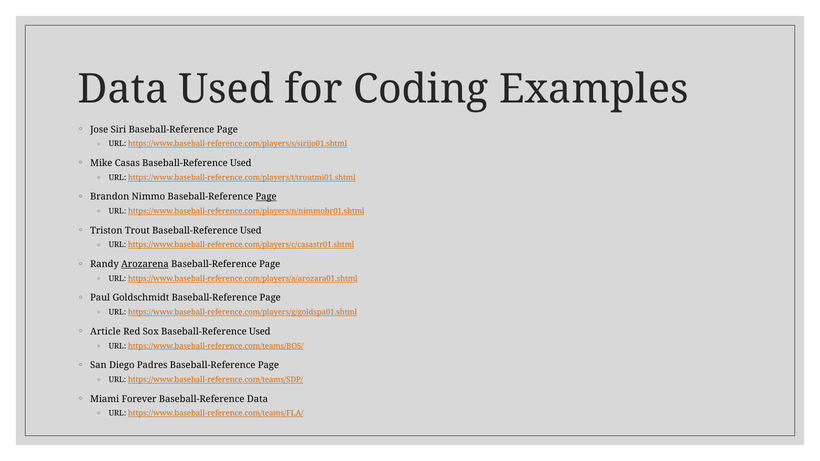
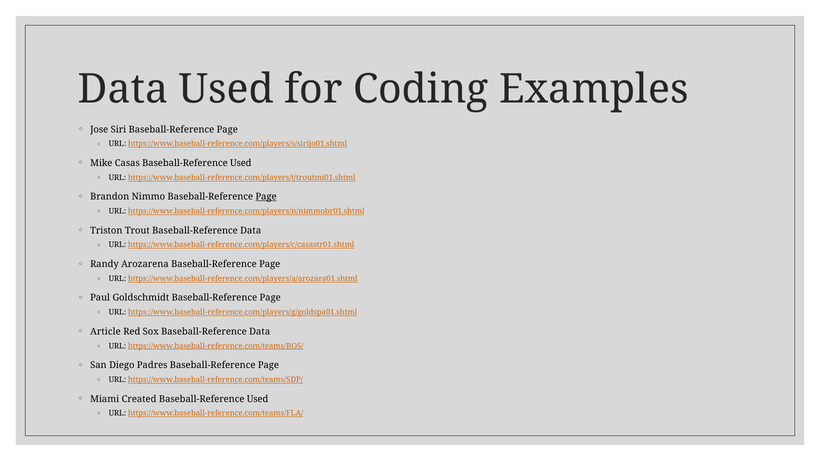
Used at (251, 231): Used -> Data
Arozarena underline: present -> none
Sox Baseball-Reference Used: Used -> Data
Forever: Forever -> Created
Data at (257, 399): Data -> Used
